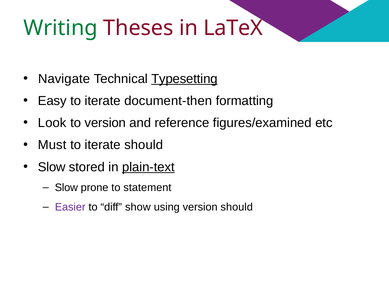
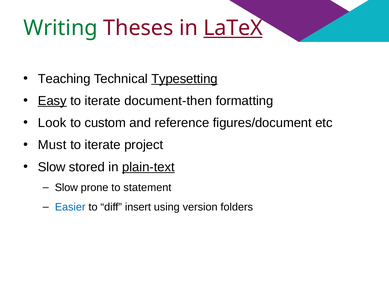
LaTeX underline: none -> present
Navigate: Navigate -> Teaching
Easy underline: none -> present
to version: version -> custom
figures/examined: figures/examined -> figures/document
iterate should: should -> project
Easier colour: purple -> blue
show: show -> insert
version should: should -> folders
